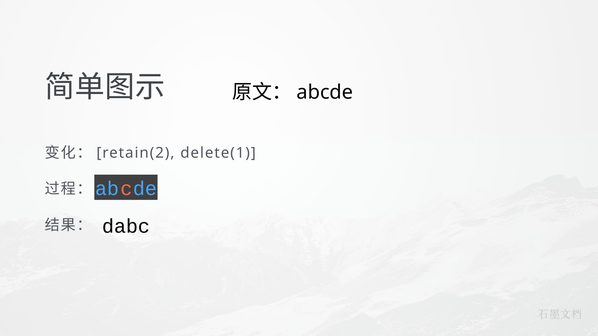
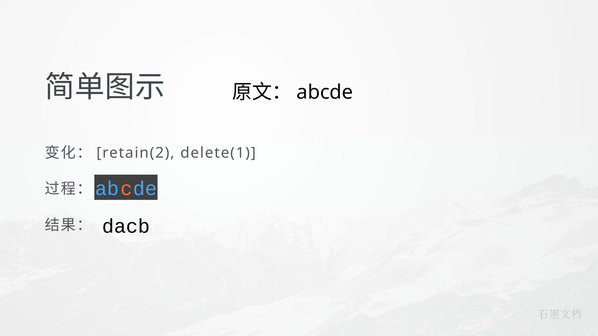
dabc: dabc -> dacb
